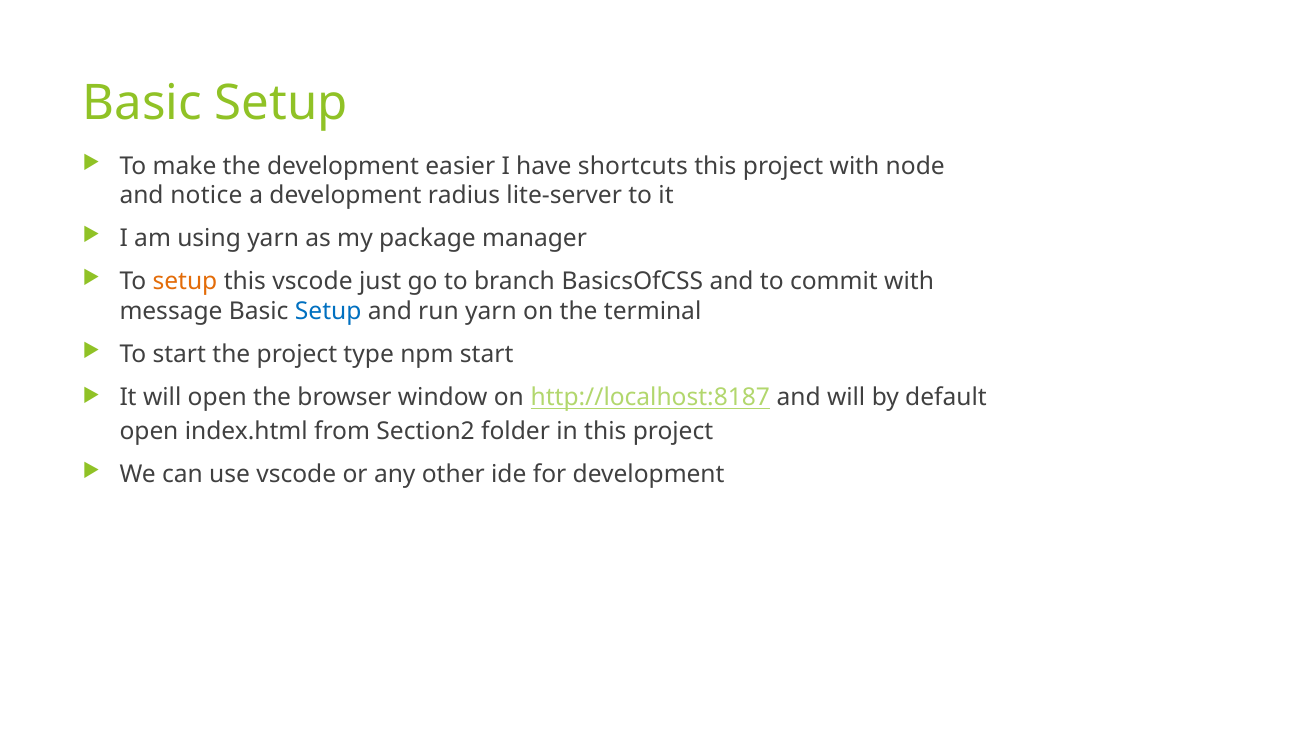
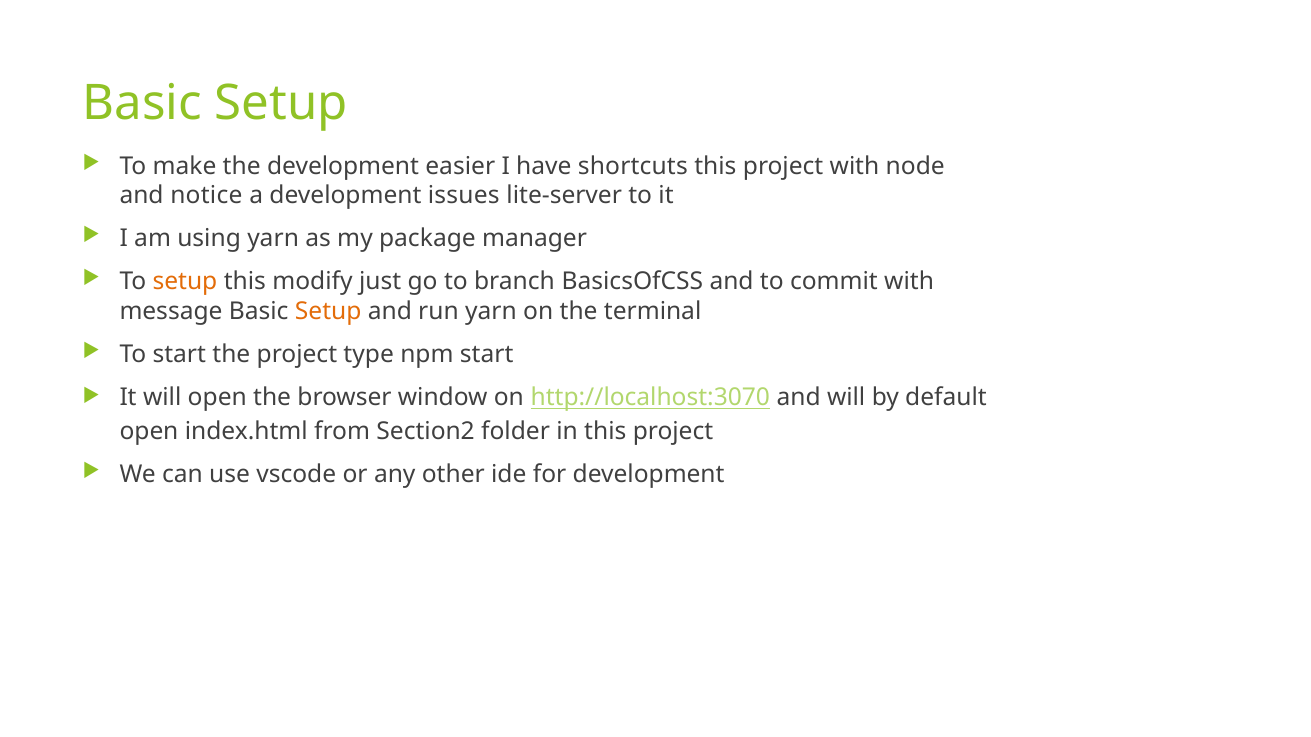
radius: radius -> issues
this vscode: vscode -> modify
Setup at (328, 312) colour: blue -> orange
http://localhost:8187: http://localhost:8187 -> http://localhost:3070
